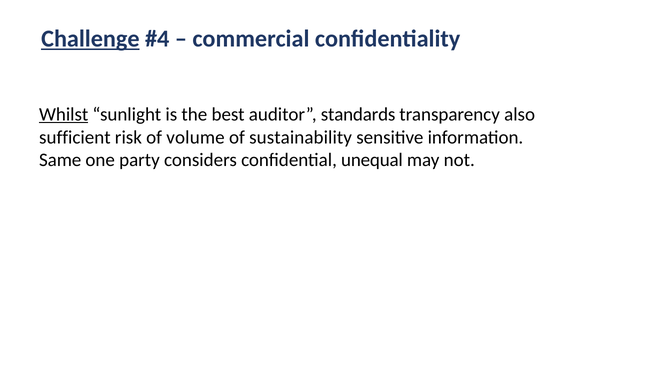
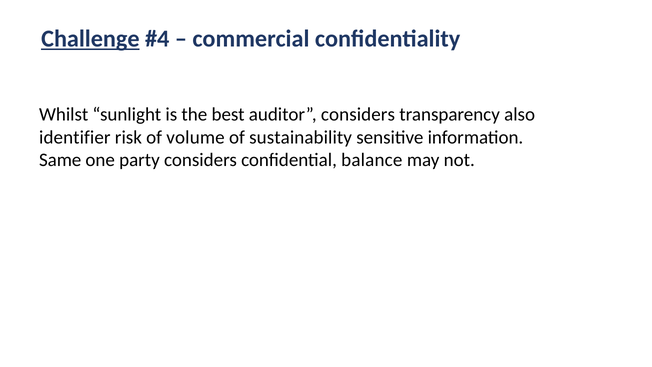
Whilst underline: present -> none
auditor standards: standards -> considers
sufficient: sufficient -> identifier
unequal: unequal -> balance
